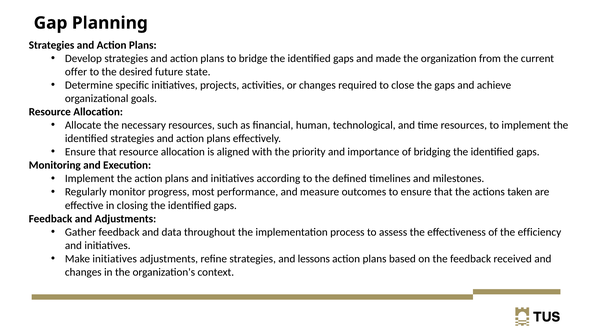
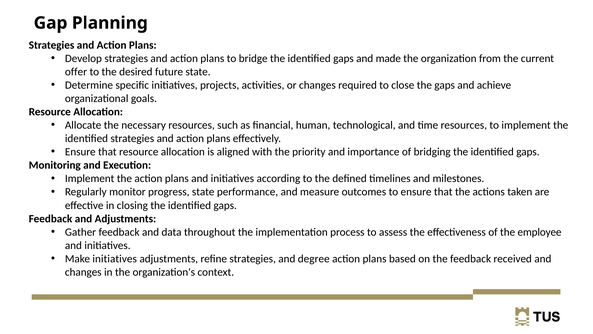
progress most: most -> state
efficiency: efficiency -> employee
lessons: lessons -> degree
